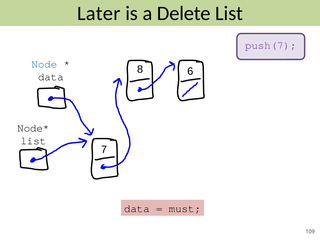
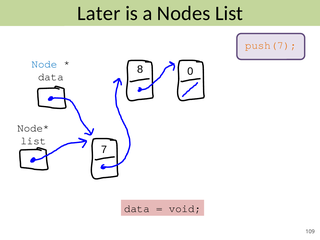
Delete: Delete -> Nodes
push(7 colour: purple -> orange
6: 6 -> 0
must: must -> void
